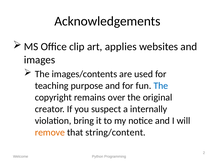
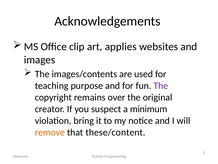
The at (161, 85) colour: blue -> purple
internally: internally -> minimum
string/content: string/content -> these/content
